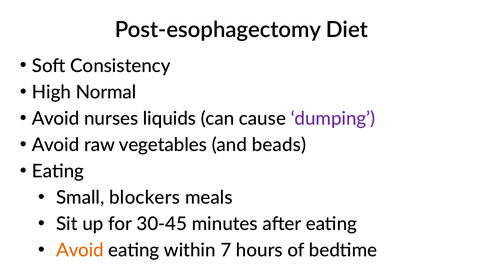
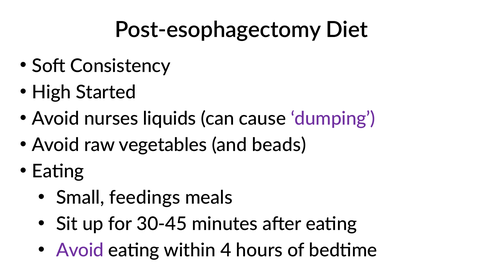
Normal: Normal -> Started
blockers: blockers -> feedings
Avoid at (80, 250) colour: orange -> purple
7: 7 -> 4
